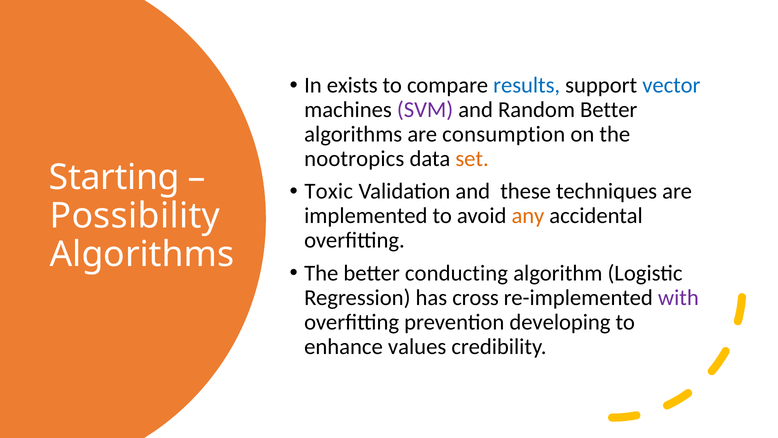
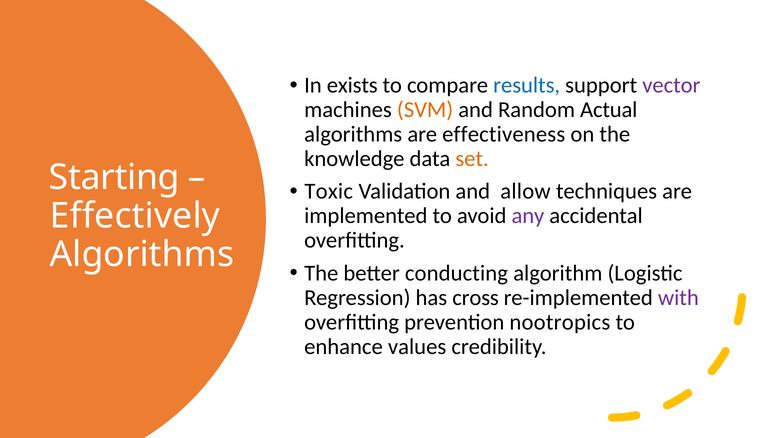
vector colour: blue -> purple
SVM colour: purple -> orange
Random Better: Better -> Actual
consumption: consumption -> effectiveness
nootropics: nootropics -> knowledge
these: these -> allow
Possibility: Possibility -> Effectively
any colour: orange -> purple
developing: developing -> nootropics
